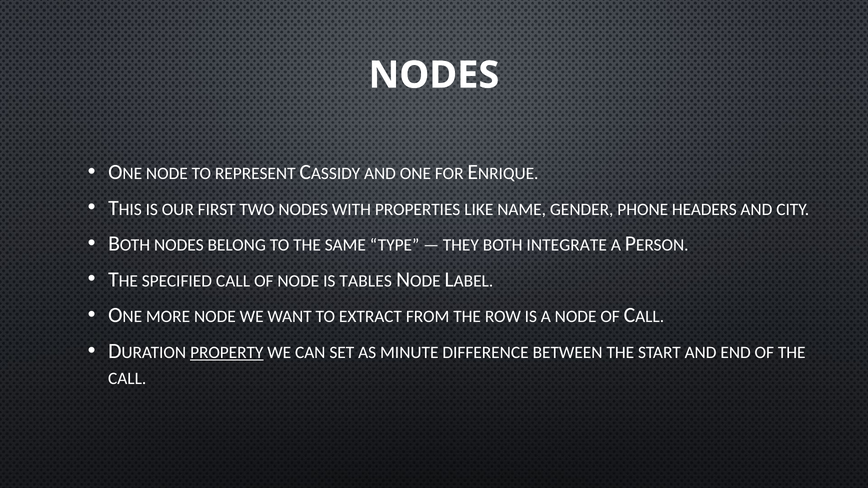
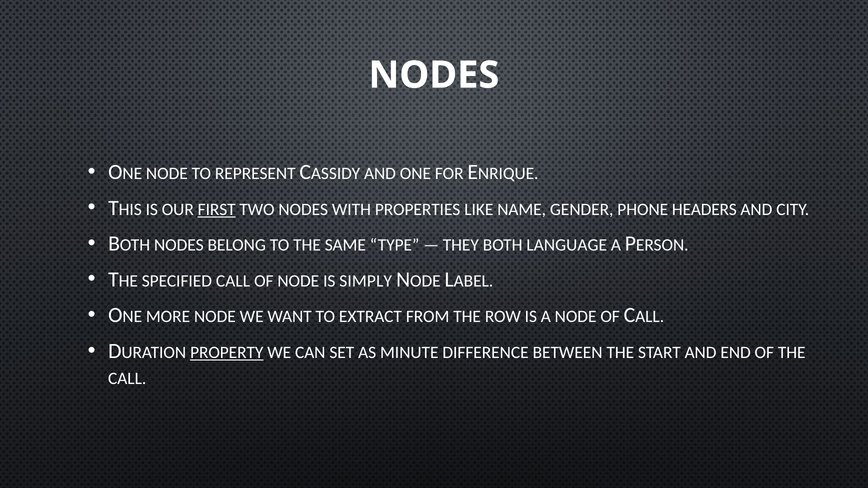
FIRST underline: none -> present
INTEGRATE: INTEGRATE -> LANGUAGE
TABLES: TABLES -> SIMPLY
